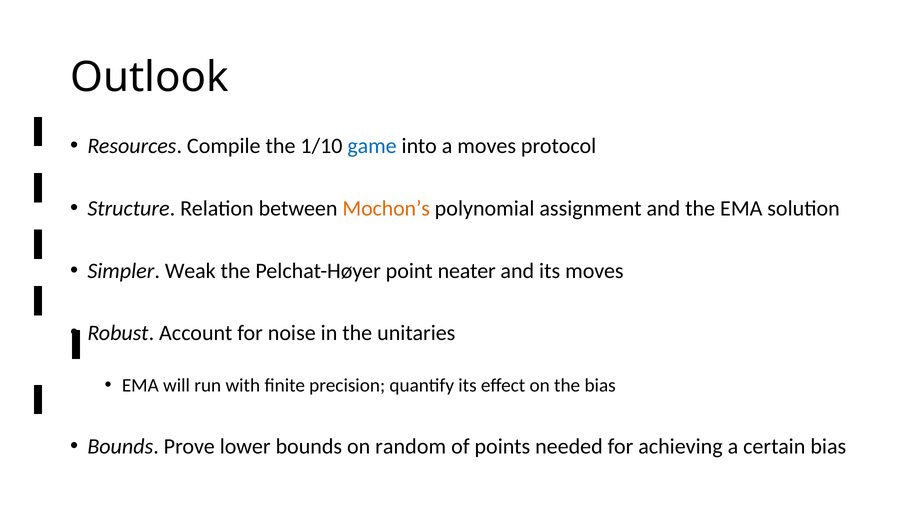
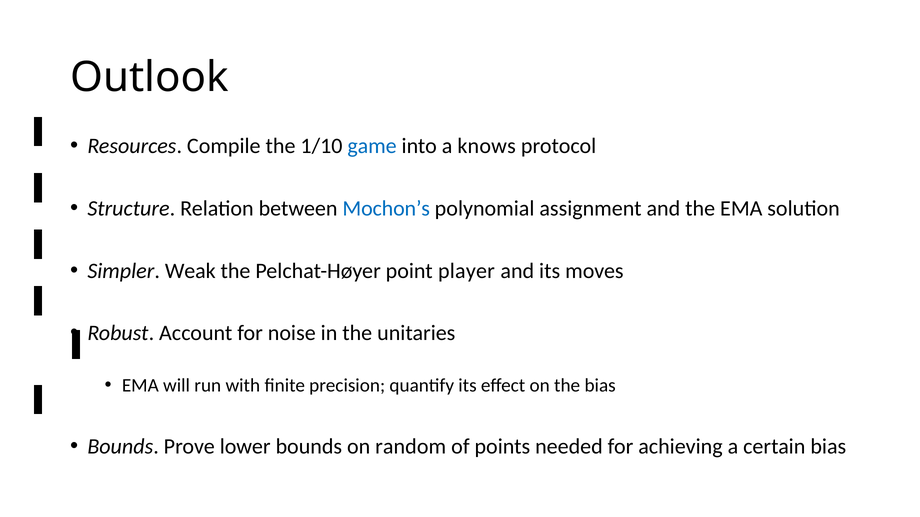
a moves: moves -> knows
Mochon’s colour: orange -> blue
neater: neater -> player
